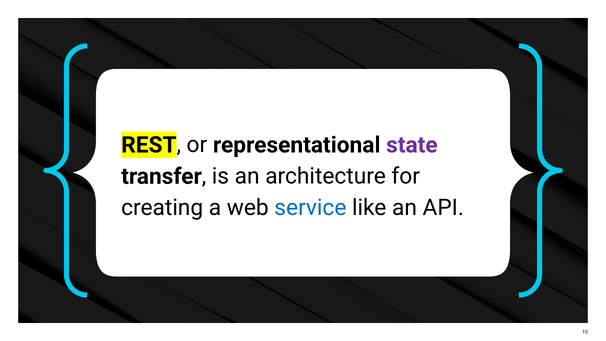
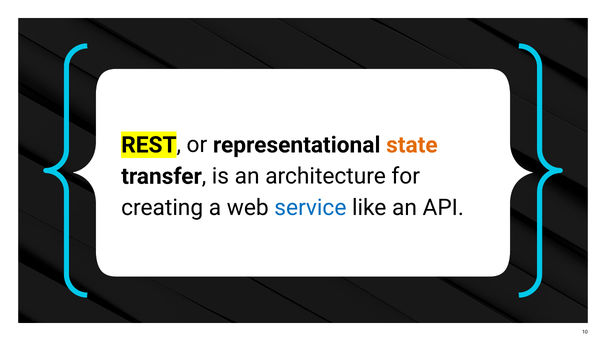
state colour: purple -> orange
